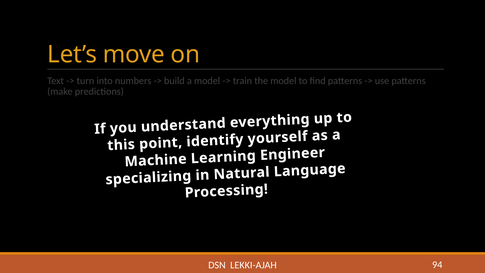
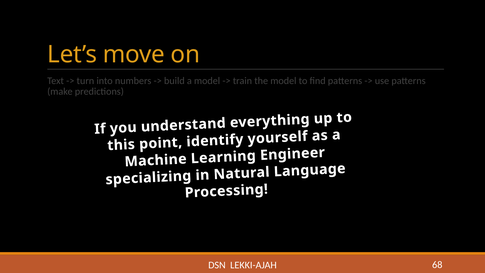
94: 94 -> 68
